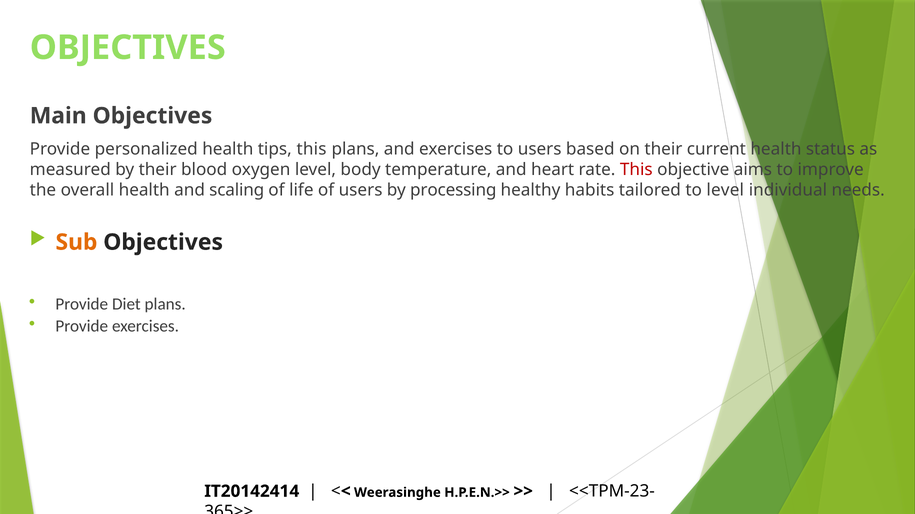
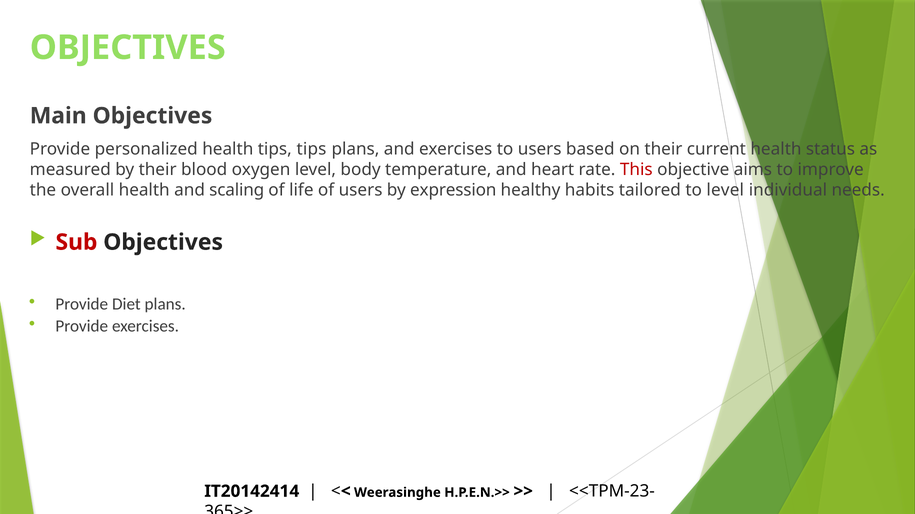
tips this: this -> tips
processing: processing -> expression
Sub colour: orange -> red
